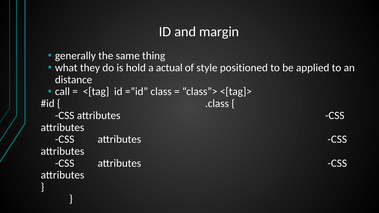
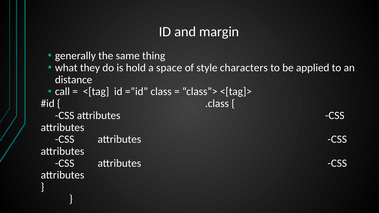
actual: actual -> space
positioned: positioned -> characters
